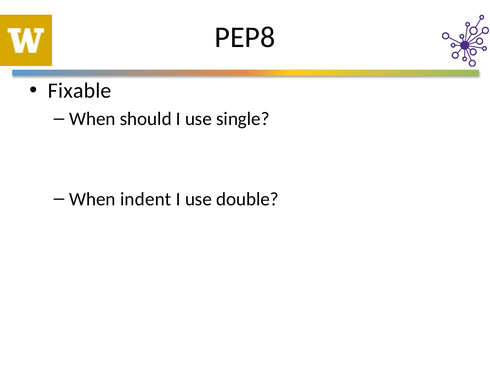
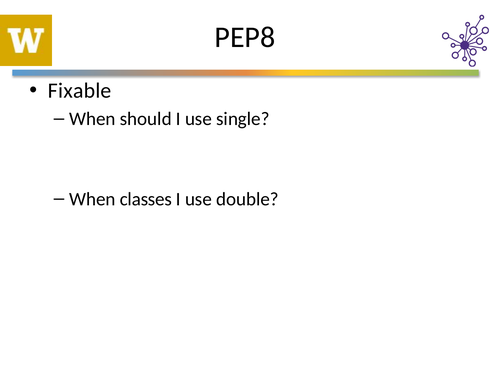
indent: indent -> classes
